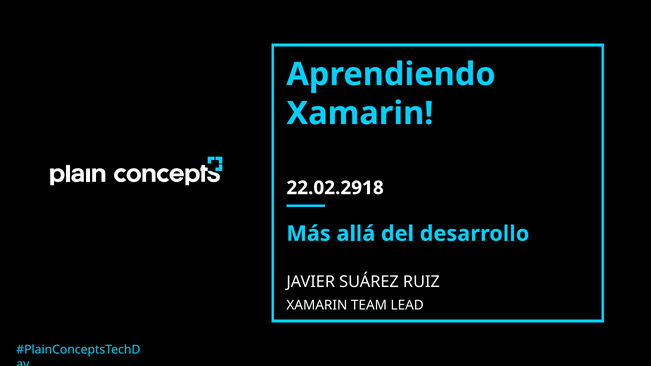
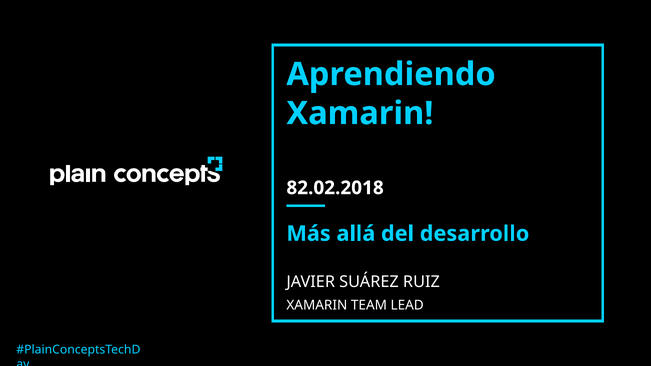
22.02.2918: 22.02.2918 -> 82.02.2018
